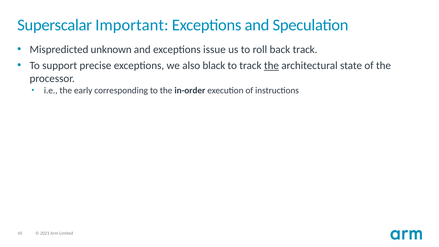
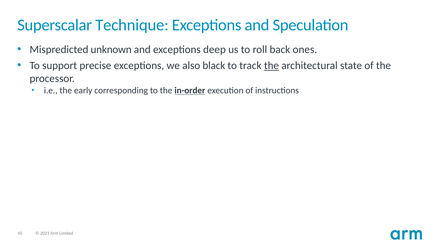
Important: Important -> Technique
issue: issue -> deep
back track: track -> ones
in-order underline: none -> present
